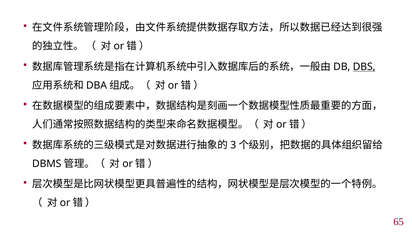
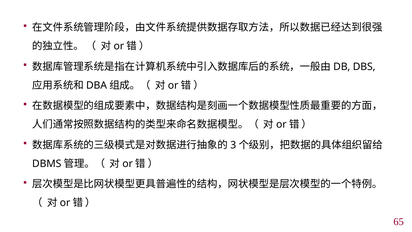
DBS underline: present -> none
